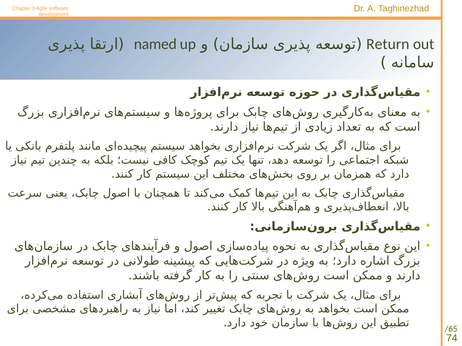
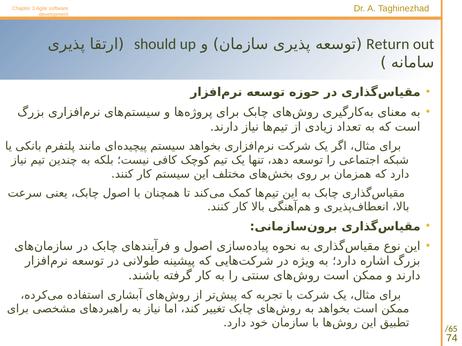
named: named -> should
